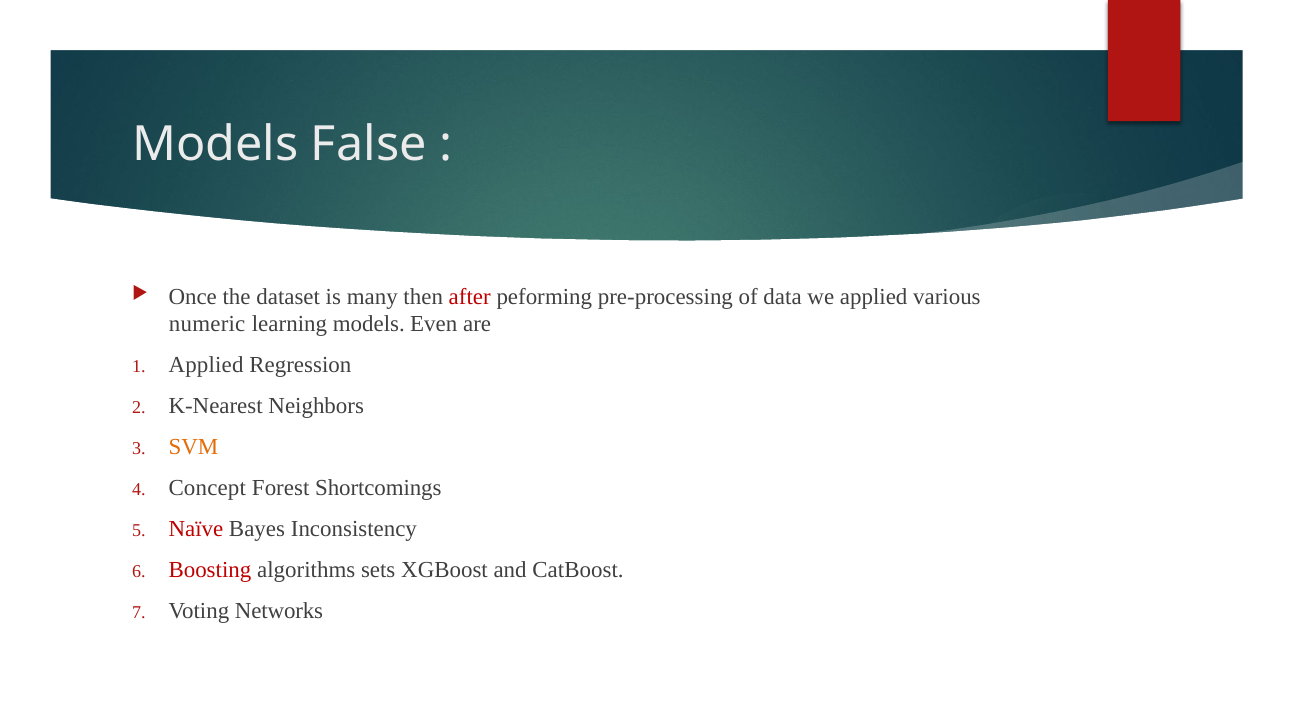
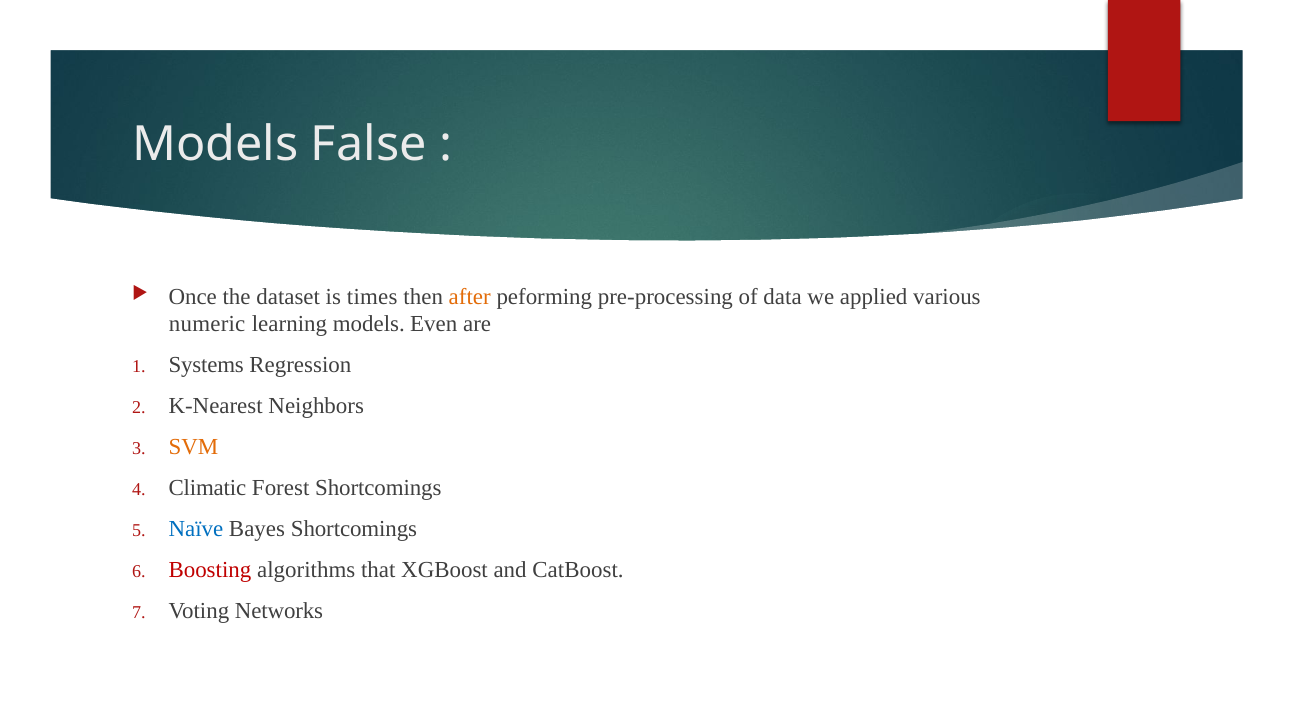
many: many -> times
after colour: red -> orange
Applied at (206, 365): Applied -> Systems
Concept: Concept -> Climatic
Naïve colour: red -> blue
Bayes Inconsistency: Inconsistency -> Shortcomings
sets: sets -> that
